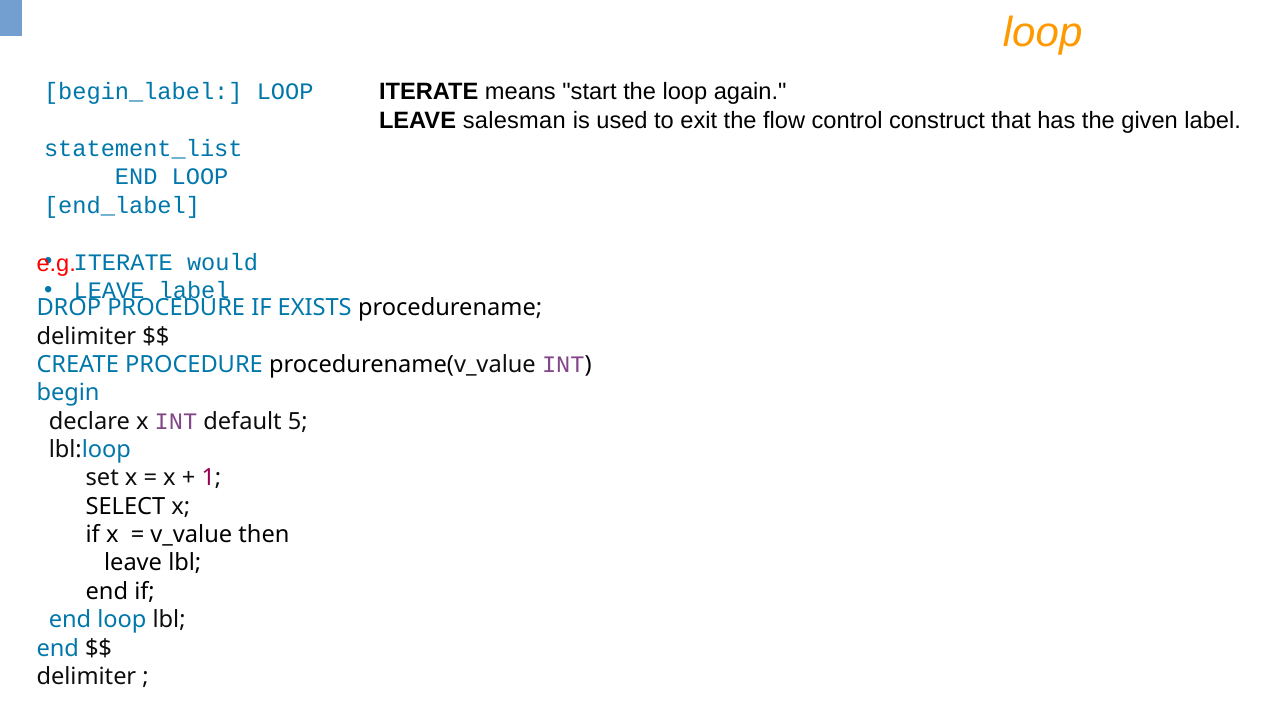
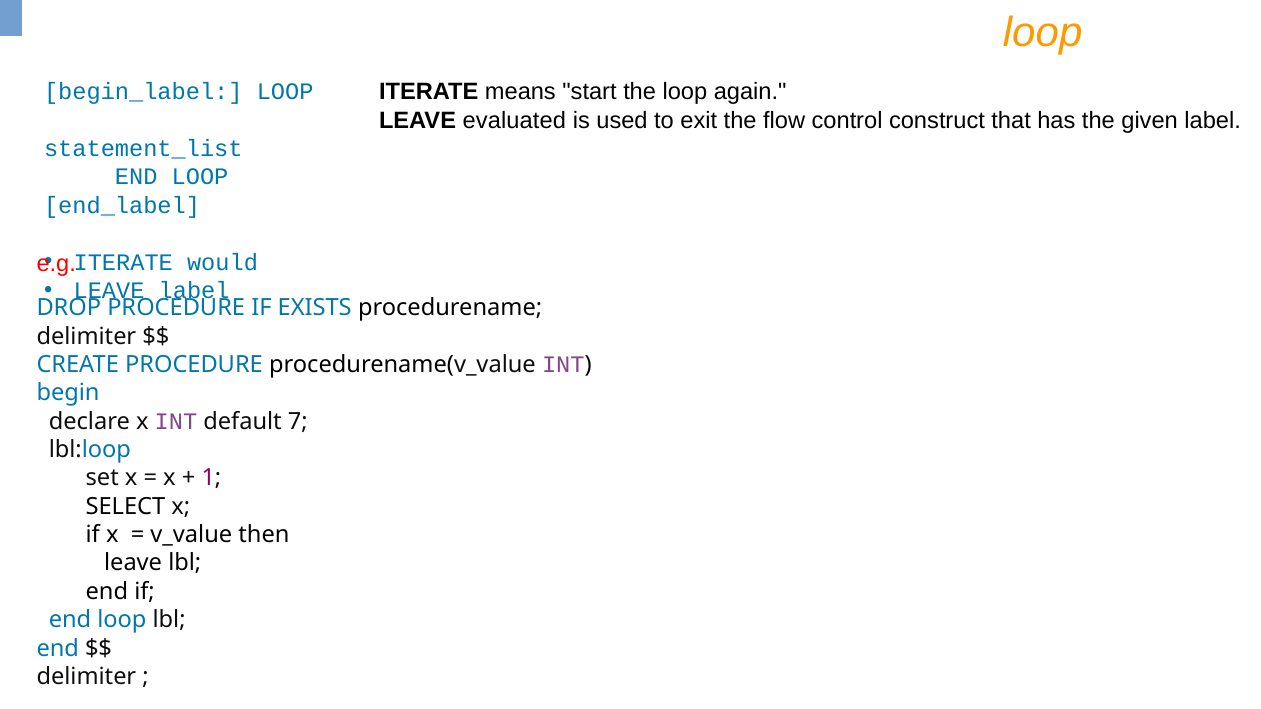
salesman: salesman -> evaluated
5: 5 -> 7
